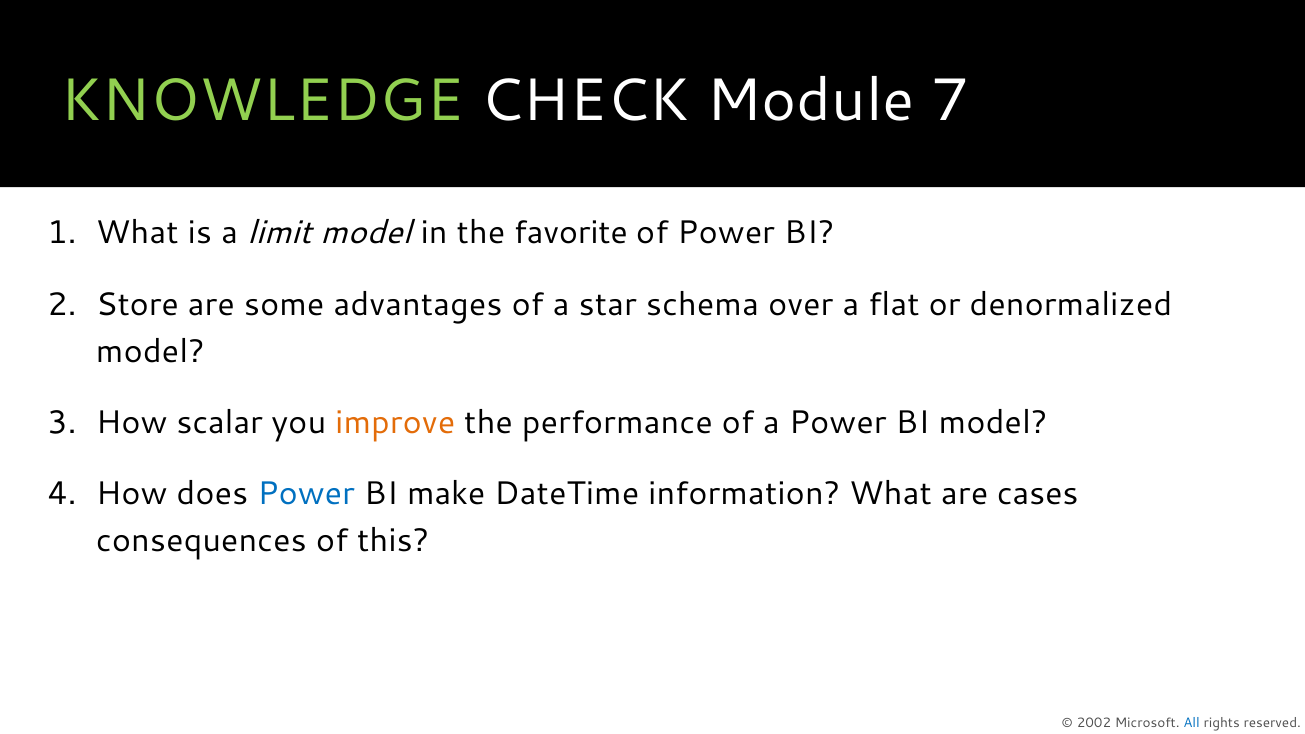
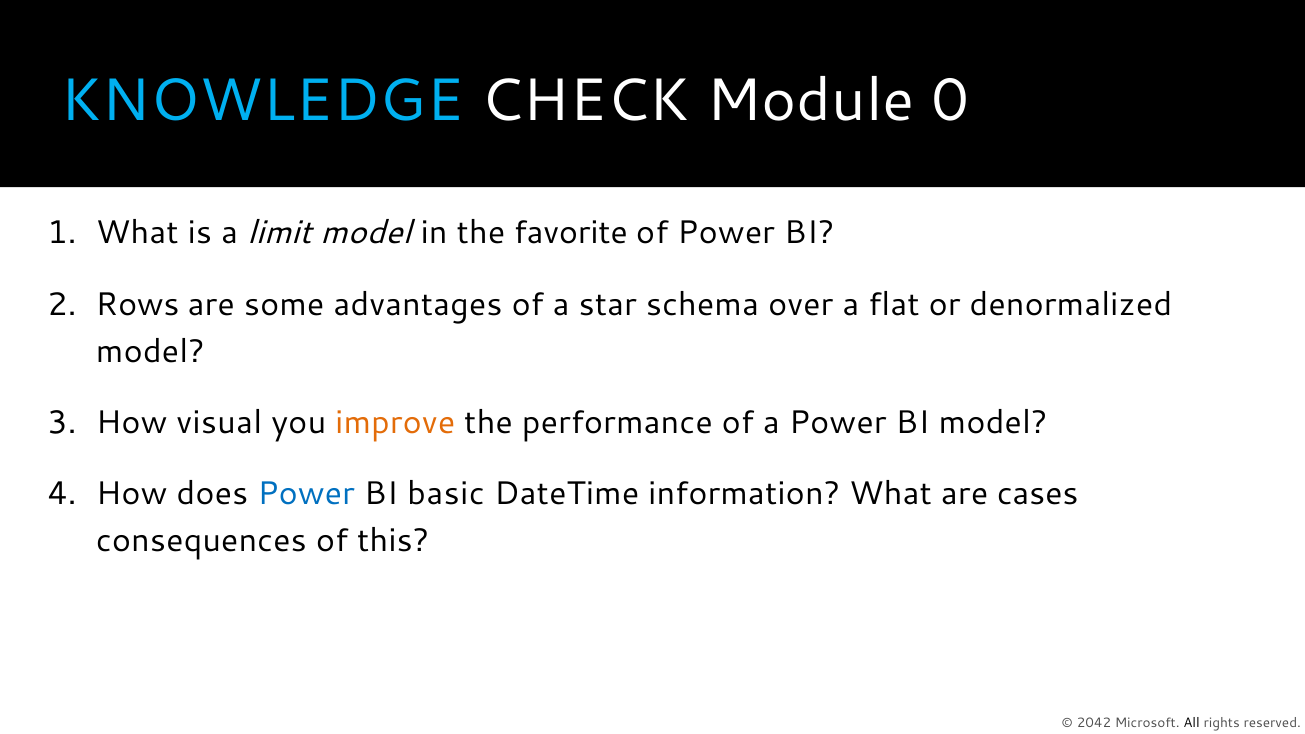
KNOWLEDGE colour: light green -> light blue
7: 7 -> 0
Store: Store -> Rows
scalar: scalar -> visual
make: make -> basic
2002: 2002 -> 2042
All colour: blue -> black
